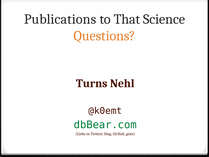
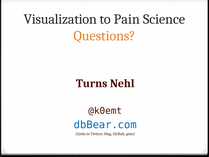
Publications: Publications -> Visualization
That: That -> Pain
dbBear.com colour: green -> blue
